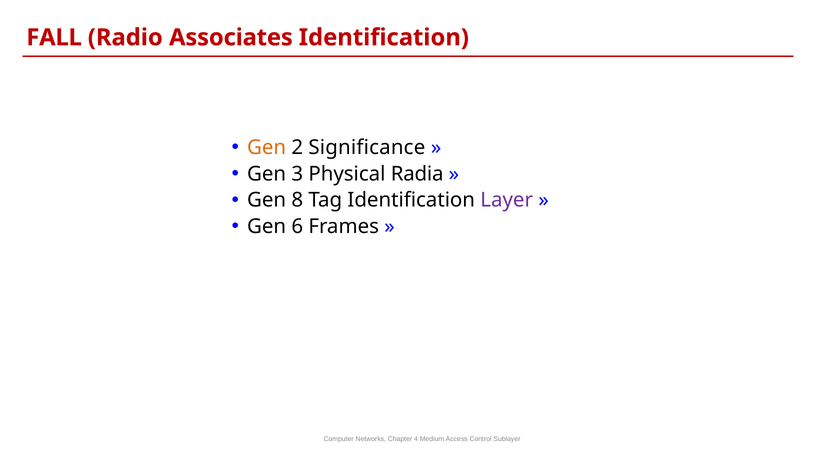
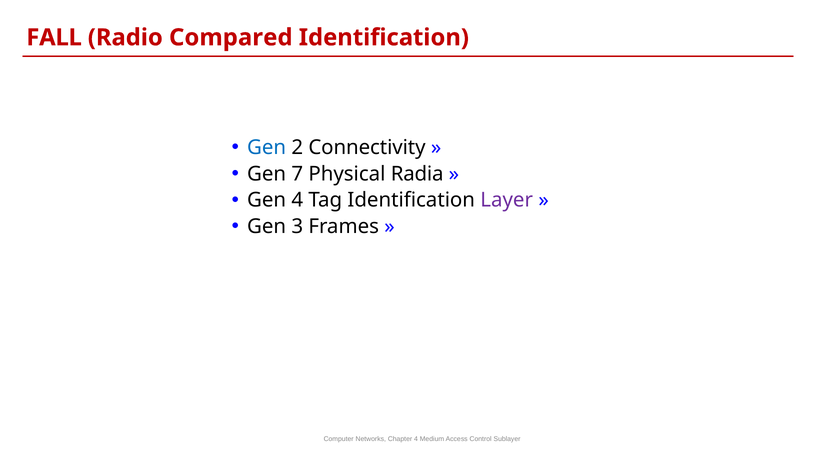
Associates: Associates -> Compared
Gen at (267, 148) colour: orange -> blue
Significance: Significance -> Connectivity
3: 3 -> 7
Gen 8: 8 -> 4
6: 6 -> 3
